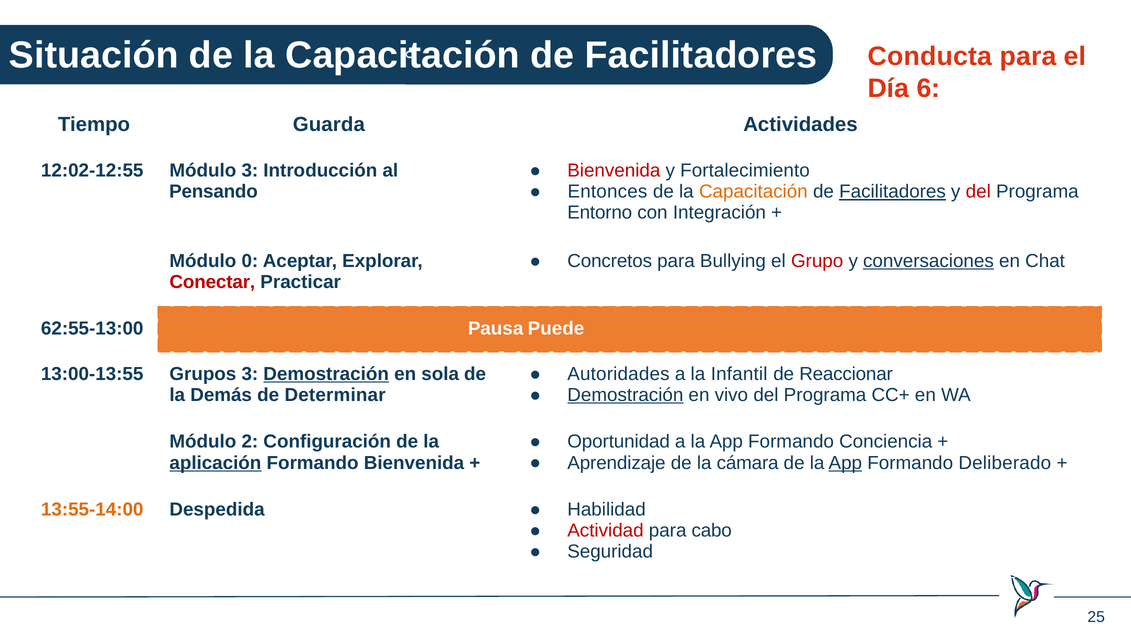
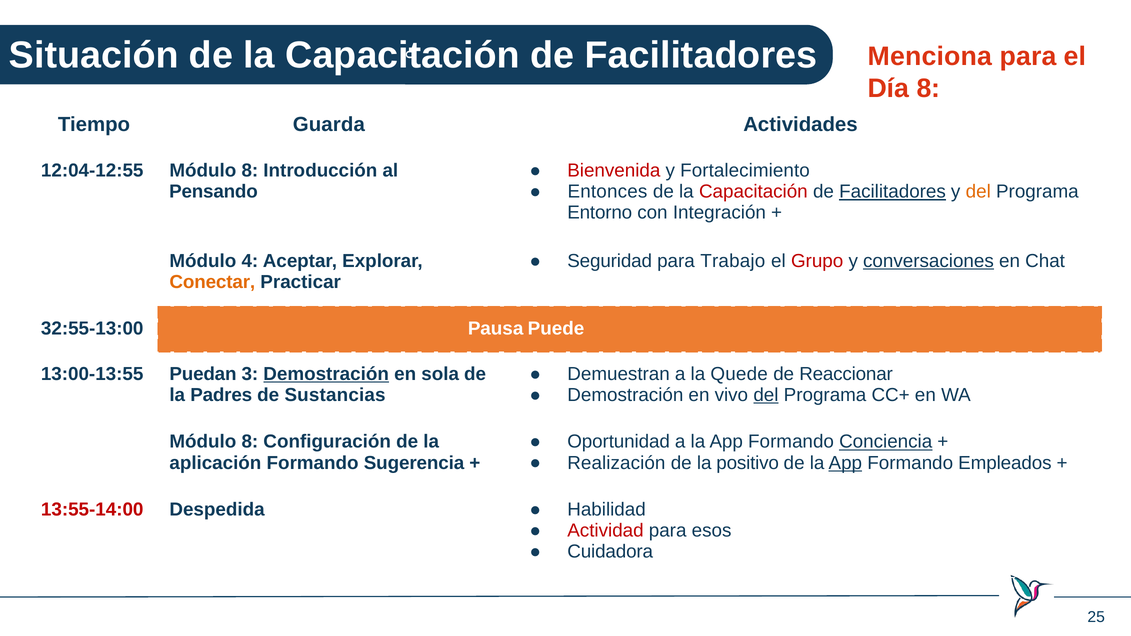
Conducta: Conducta -> Menciona
Día 6: 6 -> 8
12:02-12:55: 12:02-12:55 -> 12:04-12:55
3 at (250, 171): 3 -> 8
Capacitación at (753, 192) colour: orange -> red
del at (978, 192) colour: red -> orange
Concretos: Concretos -> Seguridad
Bullying: Bullying -> Trabajo
0: 0 -> 4
Conectar colour: red -> orange
62:55-13:00: 62:55-13:00 -> 32:55-13:00
Grupos: Grupos -> Puedan
Autoridades: Autoridades -> Demuestran
Infantil: Infantil -> Quede
Demostración at (625, 395) underline: present -> none
del at (766, 395) underline: none -> present
Demás: Demás -> Padres
Determinar: Determinar -> Sustancias
Conciencia underline: none -> present
2 at (250, 442): 2 -> 8
aplicación underline: present -> none
Formando Bienvenida: Bienvenida -> Sugerencia
Aprendizaje: Aprendizaje -> Realización
cámara: cámara -> positivo
Deliberado: Deliberado -> Empleados
13:55-14:00 colour: orange -> red
cabo: cabo -> esos
Seguridad: Seguridad -> Cuidadora
